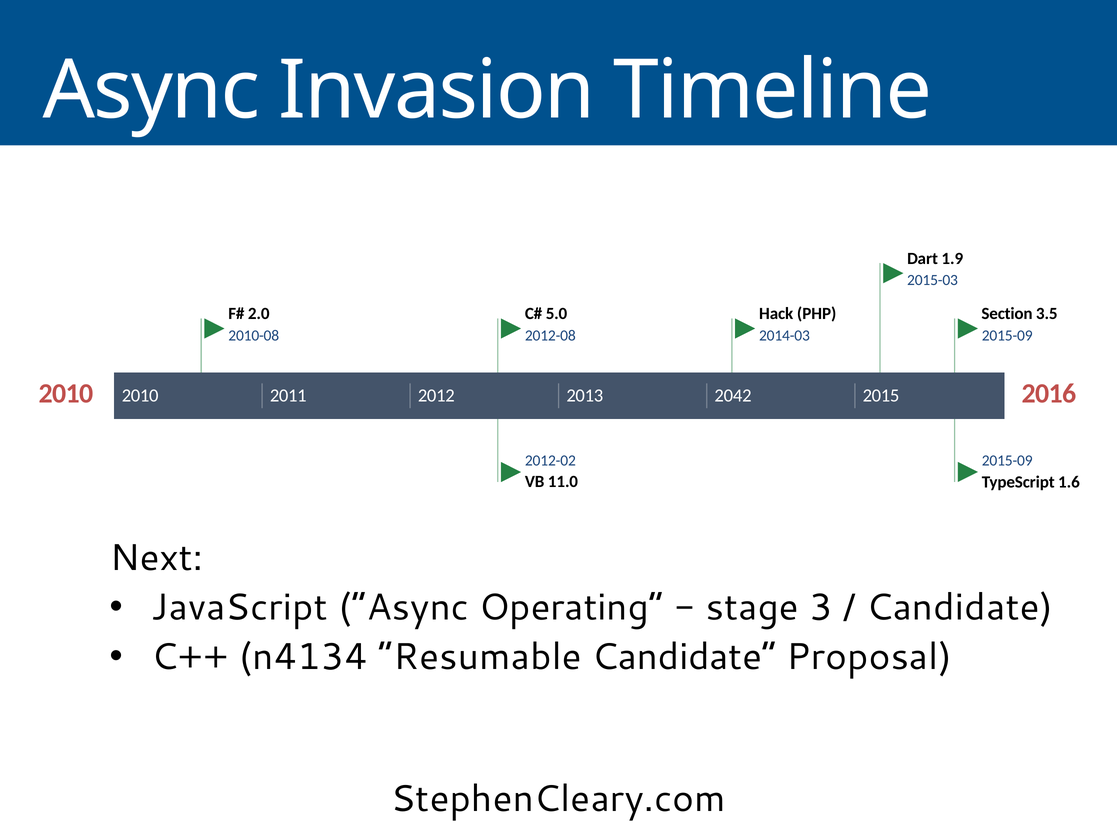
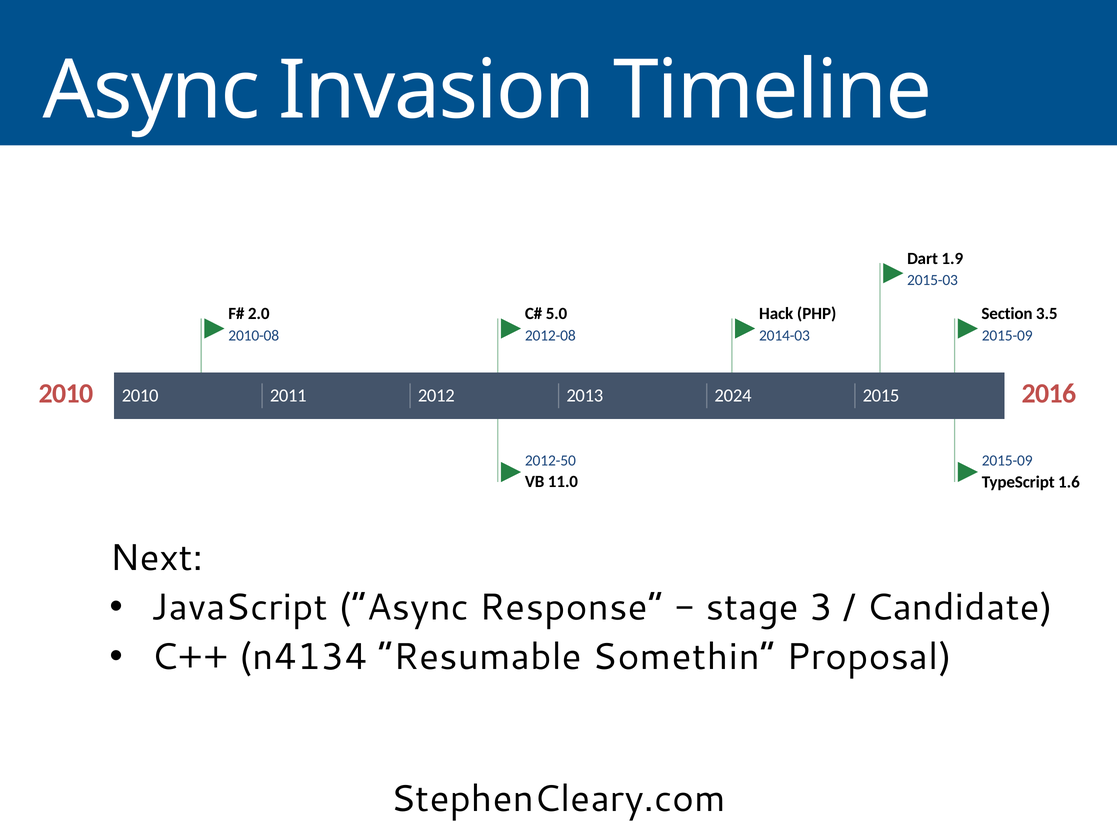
2042: 2042 -> 2024
2012-02: 2012-02 -> 2012-50
Operating: Operating -> Response
Resumable Candidate: Candidate -> Somethin
